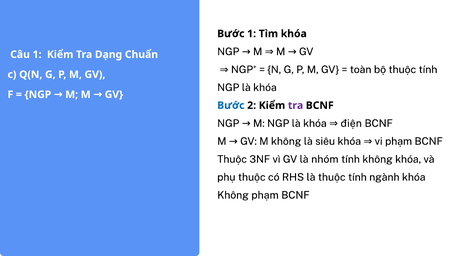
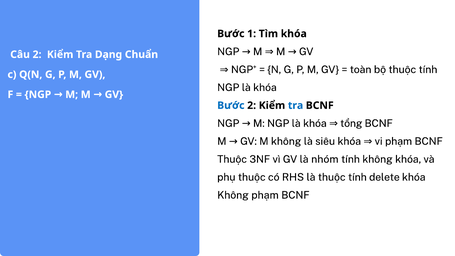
Câu 1: 1 -> 2
tra at (296, 105) colour: purple -> blue
điện: điện -> tổng
ngành: ngành -> delete
